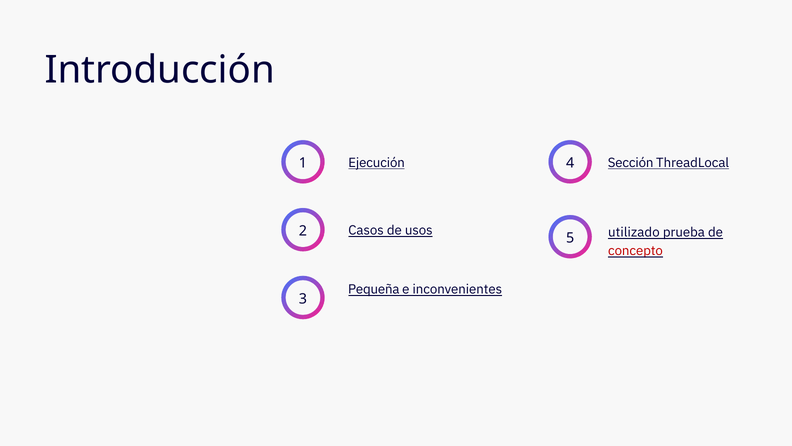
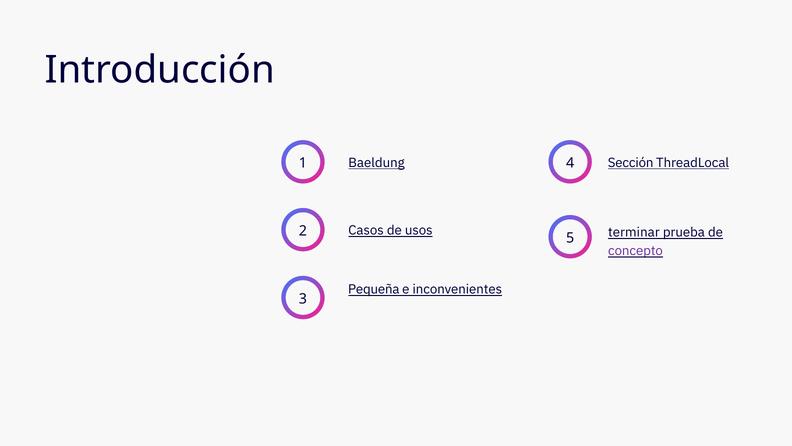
Ejecución: Ejecución -> Baeldung
utilizado: utilizado -> terminar
concepto colour: red -> purple
